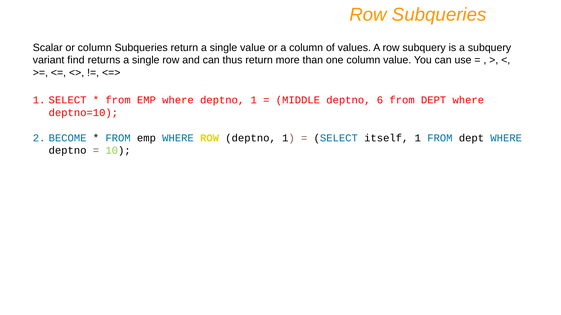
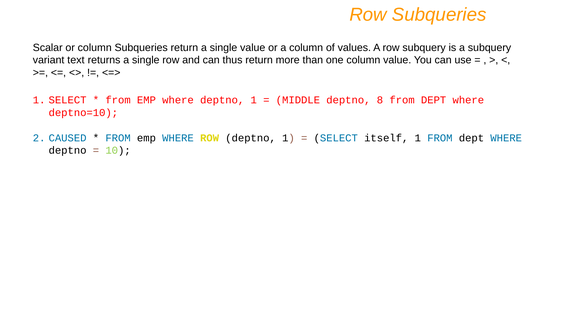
find: find -> text
6: 6 -> 8
BECOME: BECOME -> CAUSED
